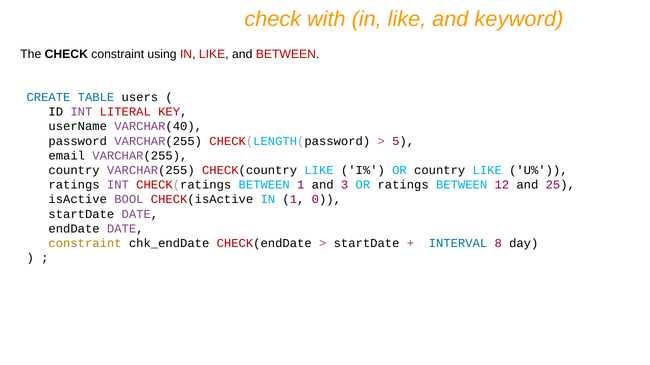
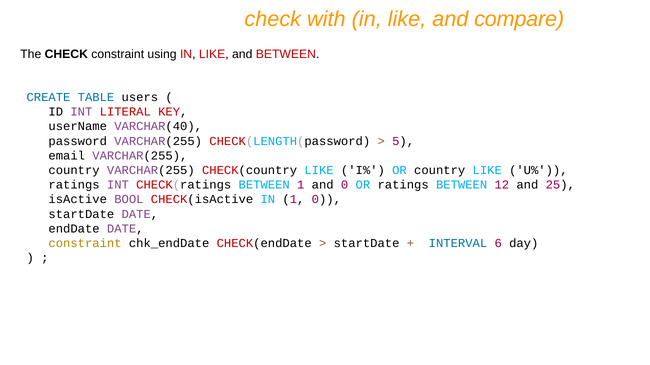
keyword: keyword -> compare
and 3: 3 -> 0
8: 8 -> 6
